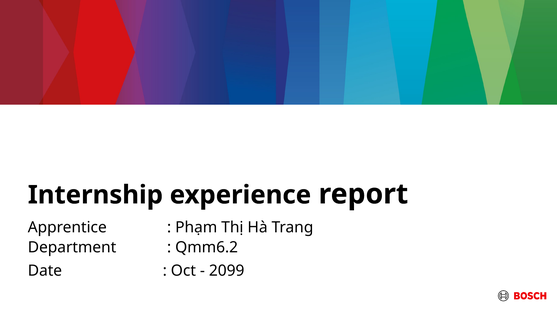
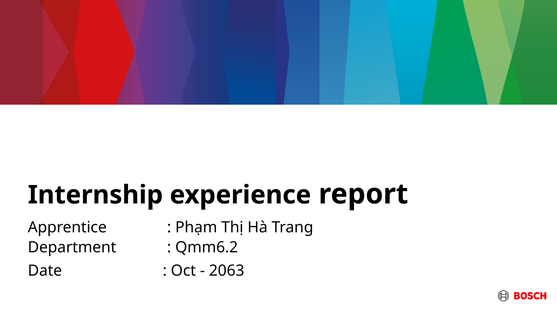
2099: 2099 -> 2063
